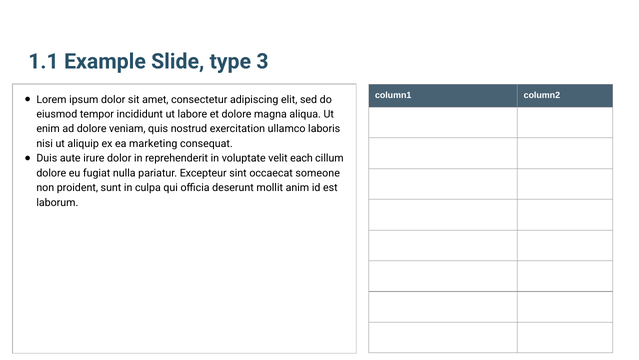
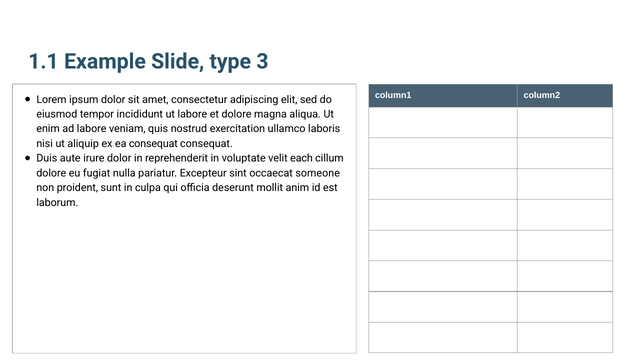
ad dolore: dolore -> labore
ea marketing: marketing -> consequat
